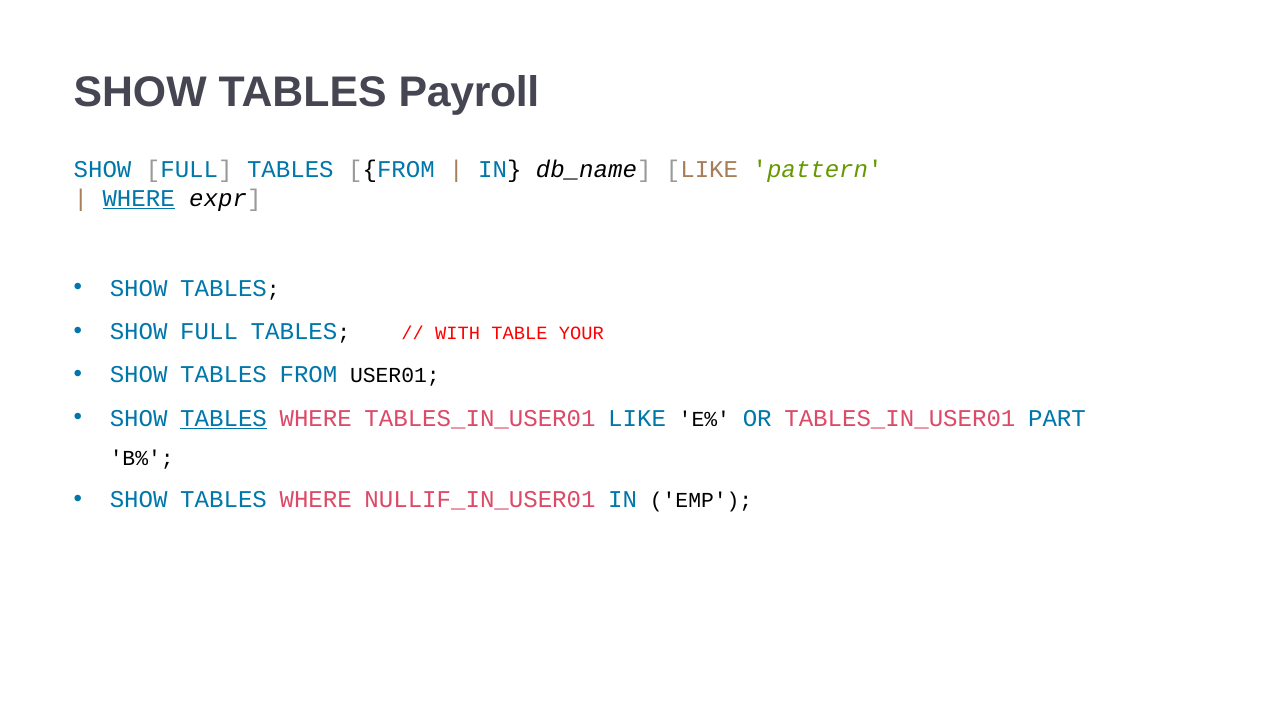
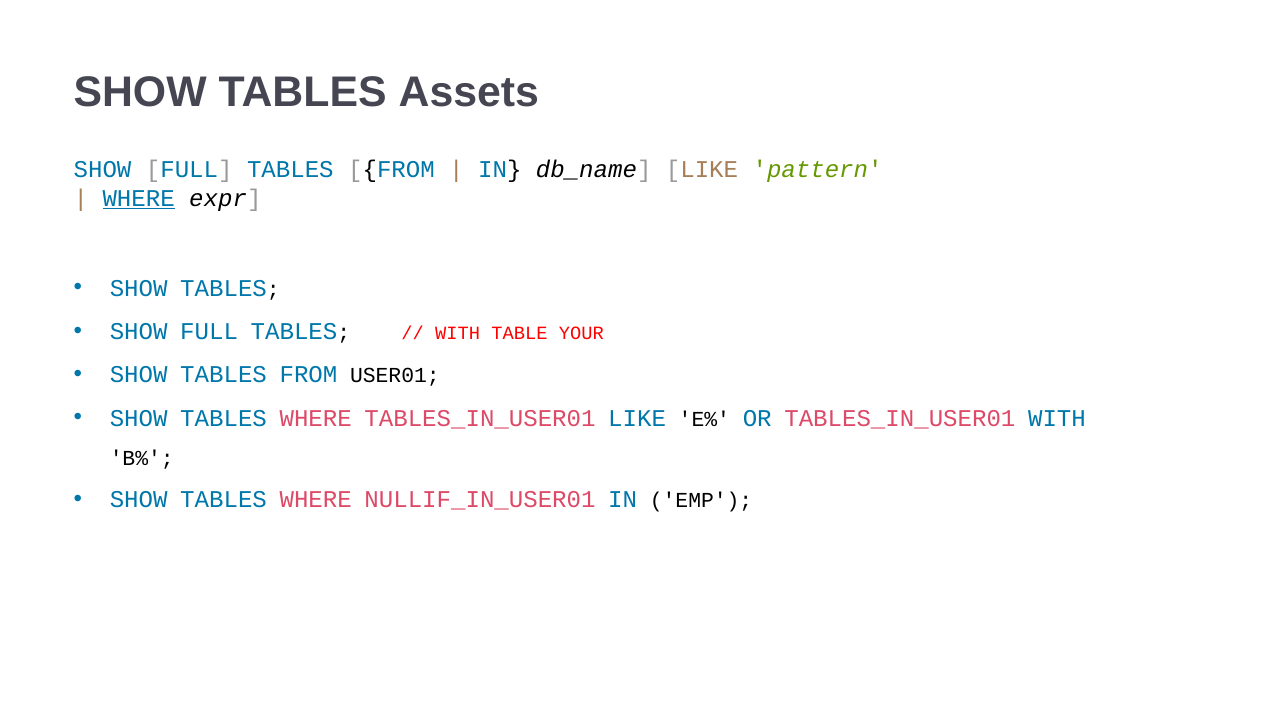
Payroll: Payroll -> Assets
TABLES at (224, 418) underline: present -> none
TABLES_IN_USER01 PART: PART -> WITH
